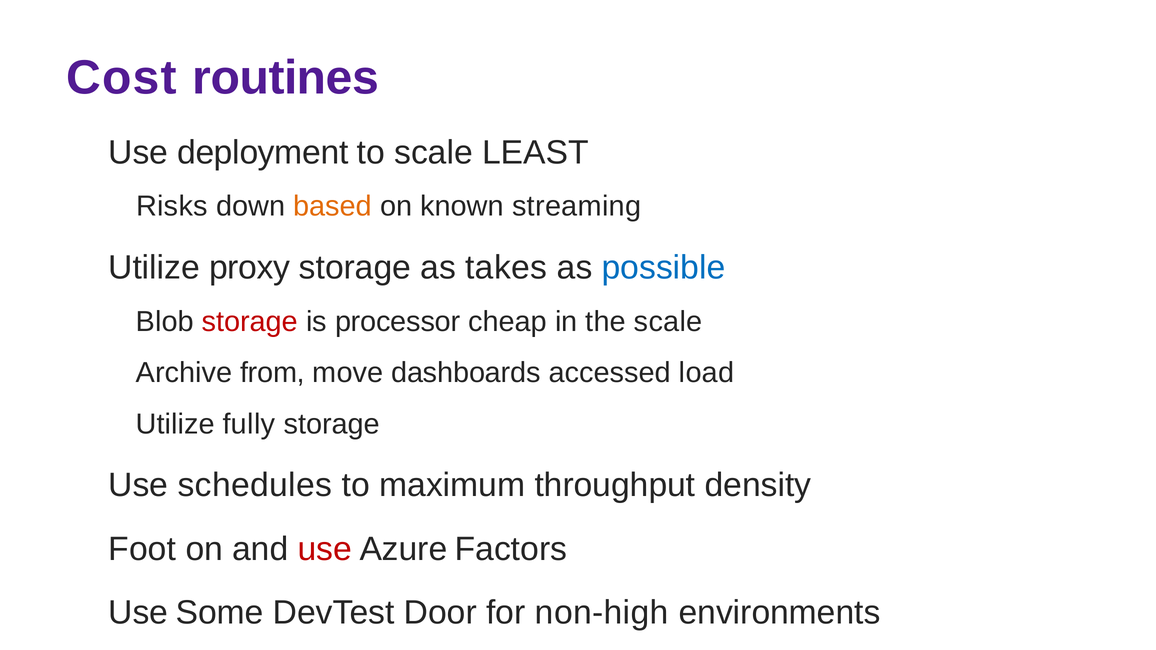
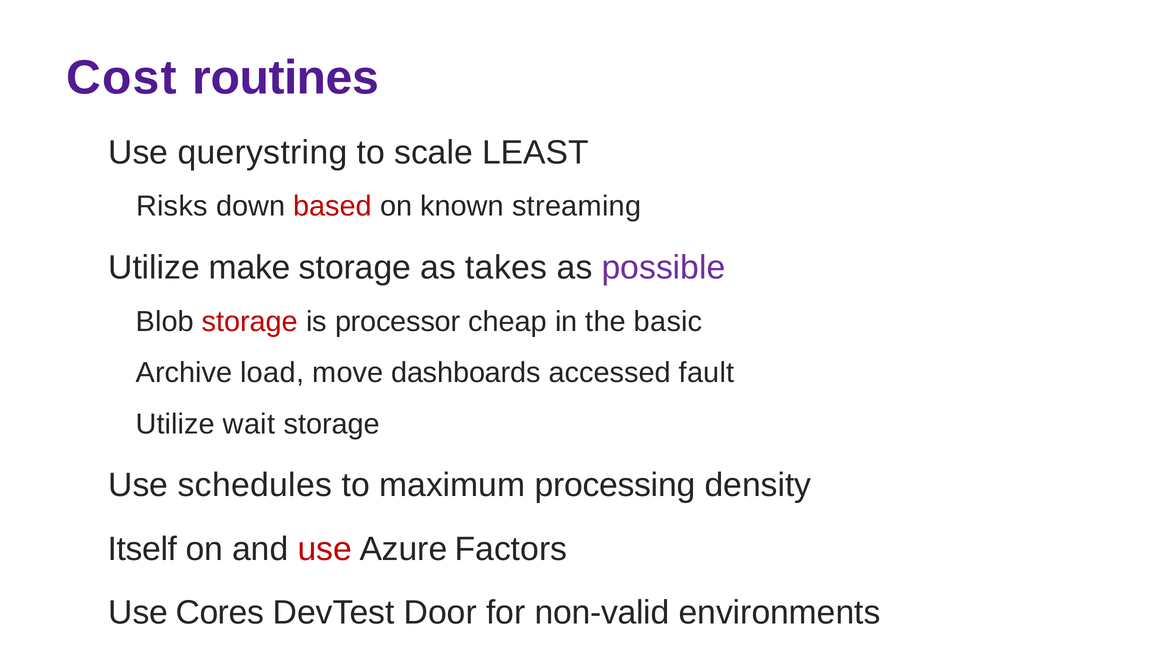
deployment: deployment -> querystring
based colour: orange -> red
proxy: proxy -> make
possible colour: blue -> purple
the scale: scale -> basic
from: from -> load
load: load -> fault
fully: fully -> wait
throughput: throughput -> processing
Foot: Foot -> Itself
Some: Some -> Cores
non-high: non-high -> non-valid
